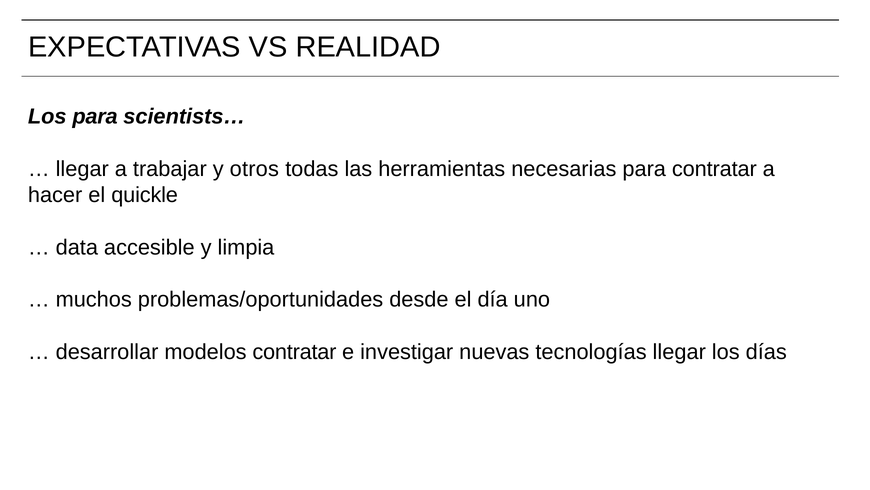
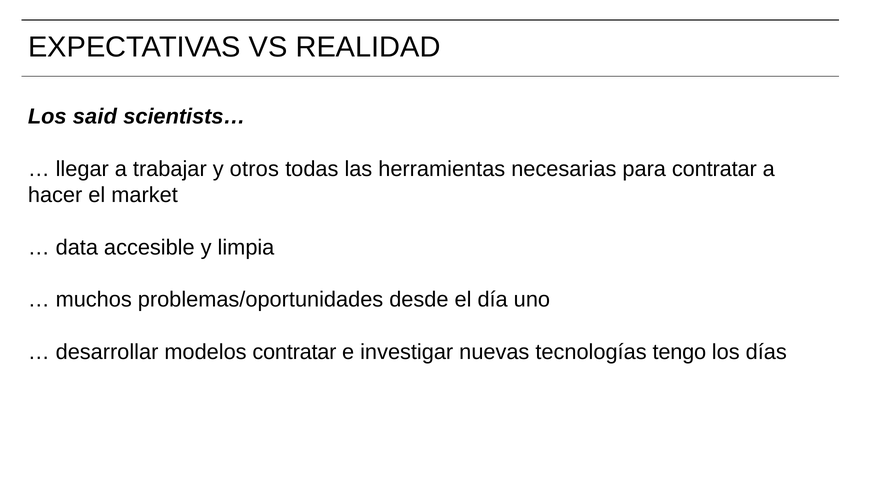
Los para: para -> said
quickle: quickle -> market
tecnologías llegar: llegar -> tengo
